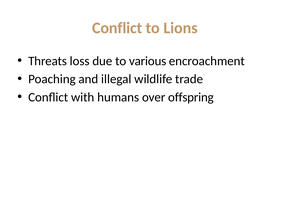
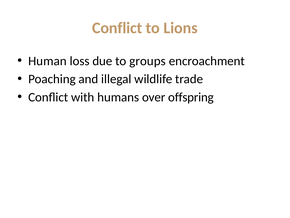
Threats: Threats -> Human
various: various -> groups
